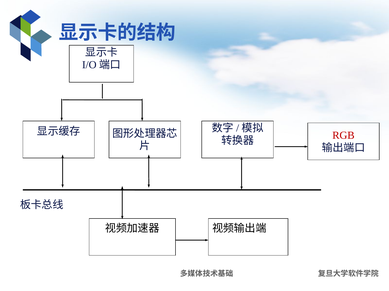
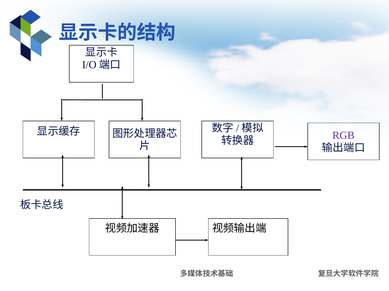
RGB colour: red -> purple
